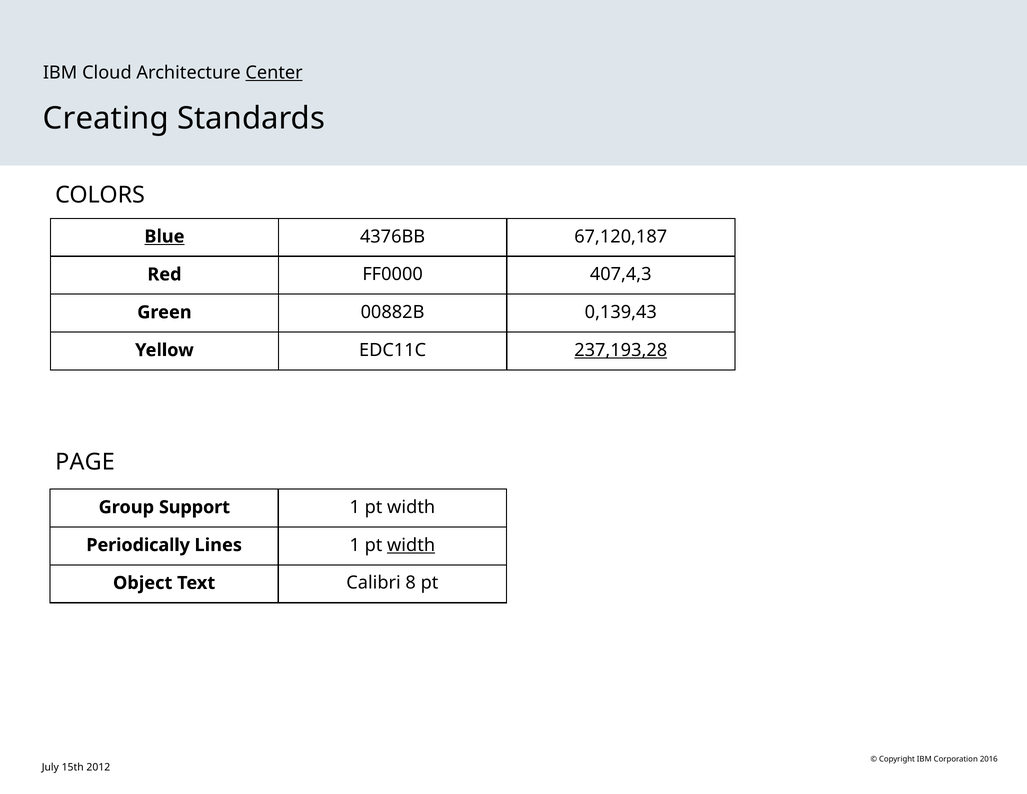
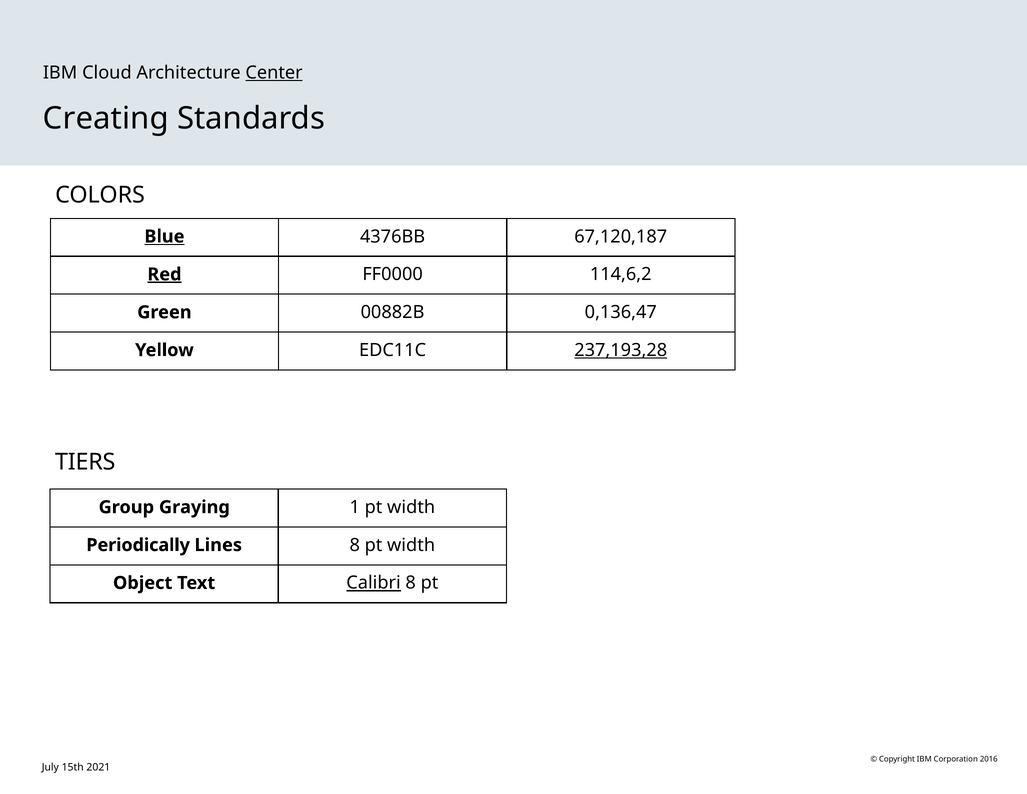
Red underline: none -> present
407,4,3: 407,4,3 -> 114,6,2
0,139,43: 0,139,43 -> 0,136,47
PAGE: PAGE -> TIERS
Support: Support -> Graying
Lines 1: 1 -> 8
width at (411, 545) underline: present -> none
Calibri underline: none -> present
2012: 2012 -> 2021
